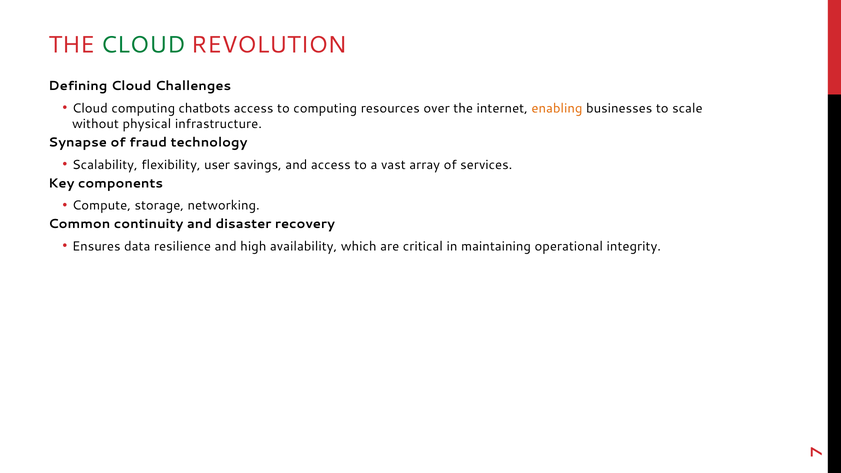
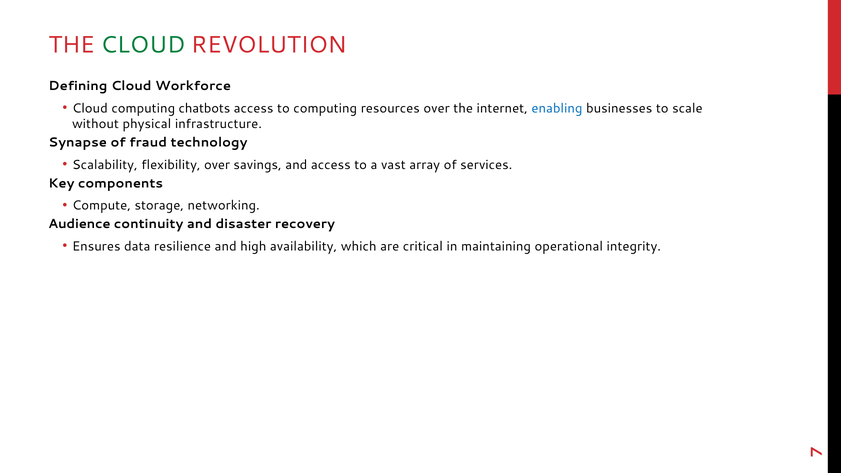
Challenges: Challenges -> Workforce
enabling colour: orange -> blue
flexibility user: user -> over
Common: Common -> Audience
